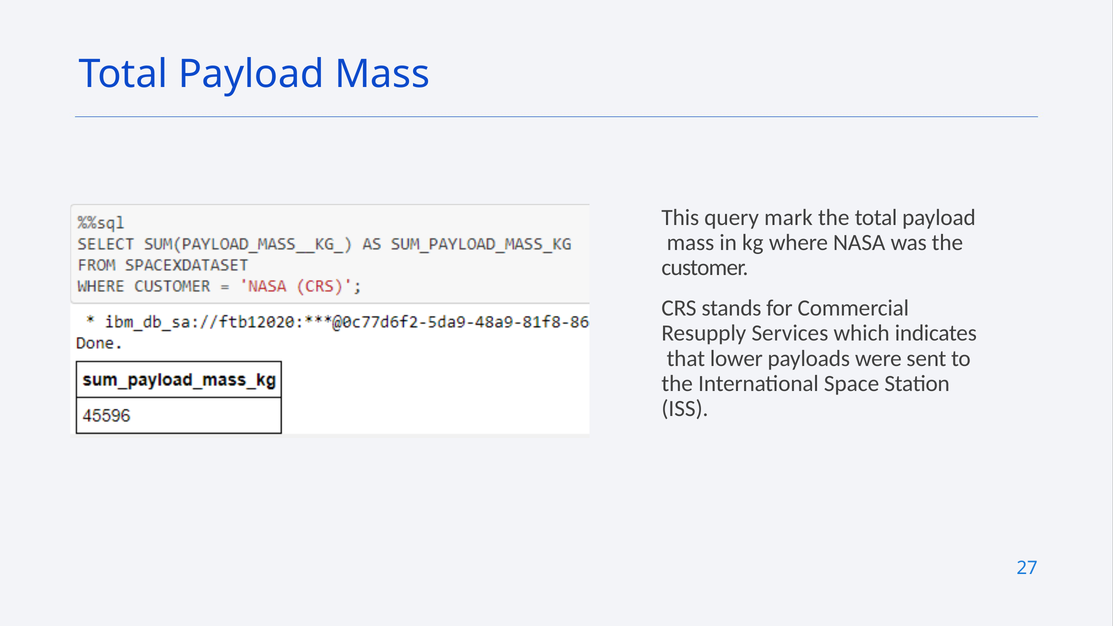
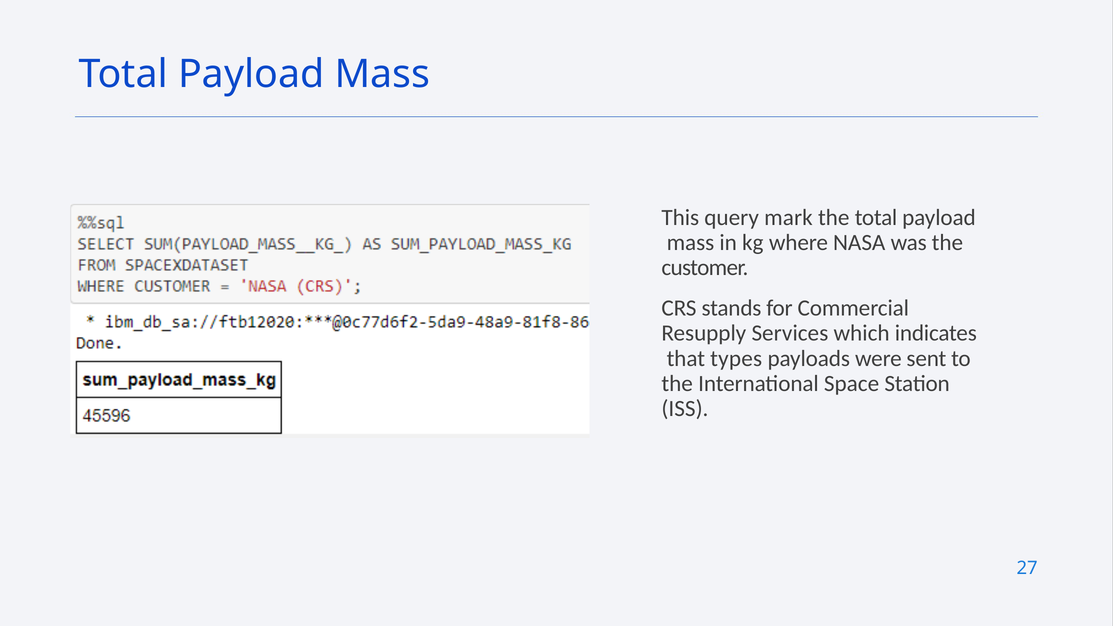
lower: lower -> types
